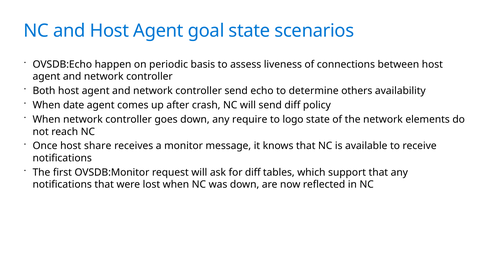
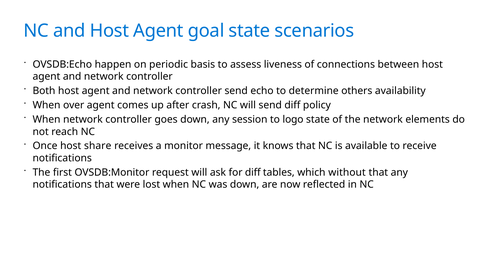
date: date -> over
require: require -> session
support: support -> without
